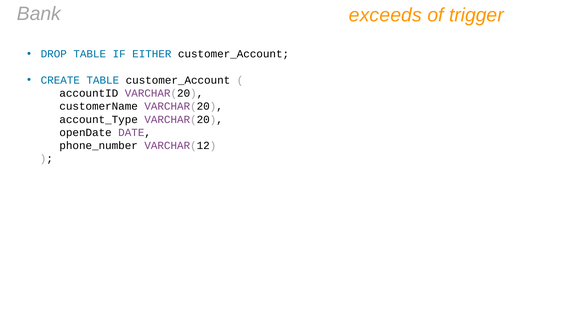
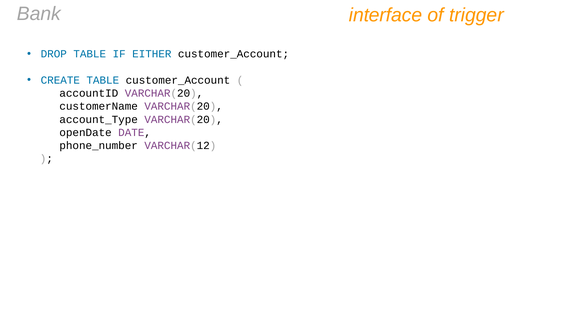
exceeds: exceeds -> interface
